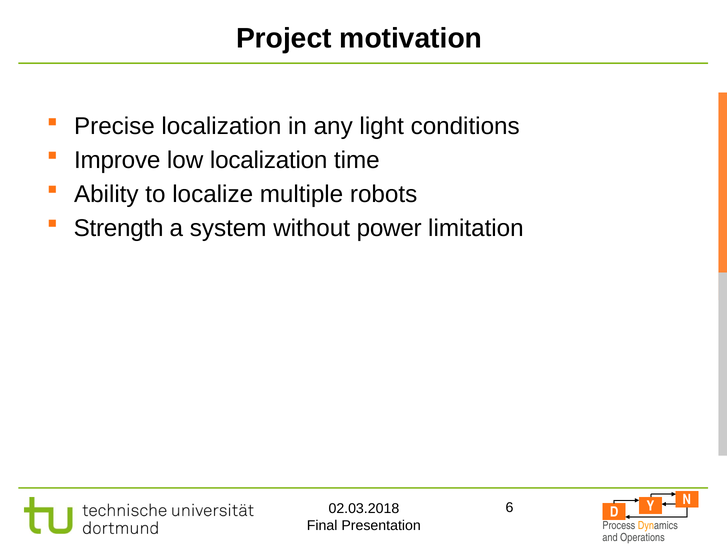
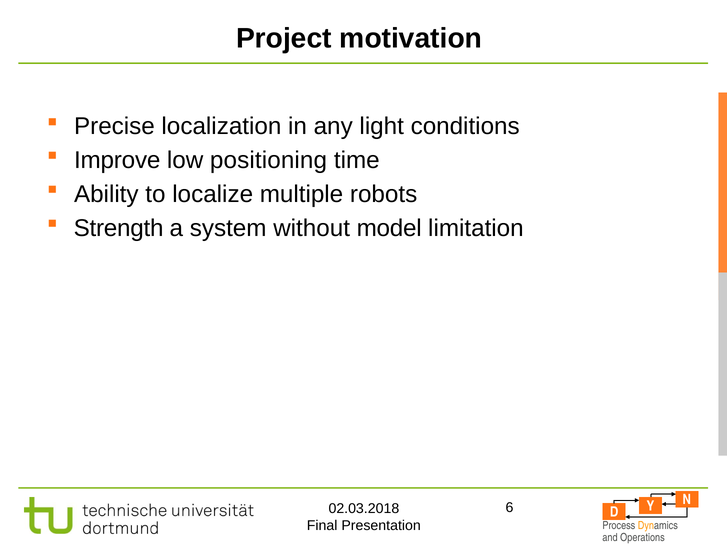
low localization: localization -> positioning
power: power -> model
